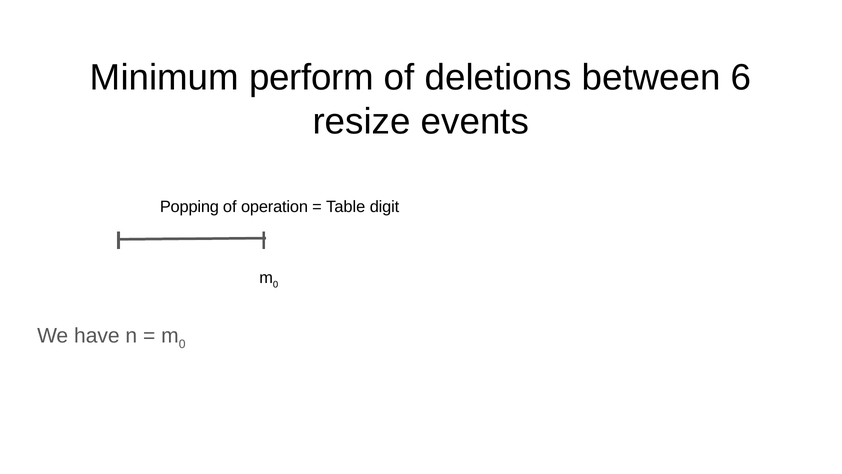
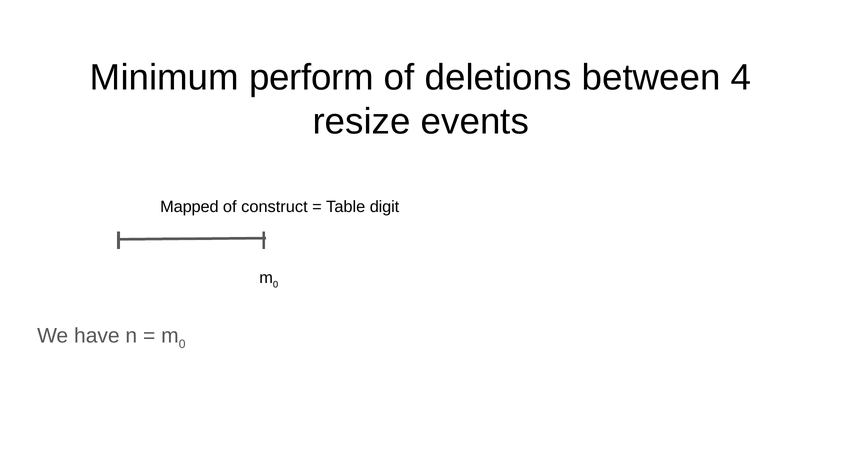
6: 6 -> 4
Popping: Popping -> Mapped
operation: operation -> construct
